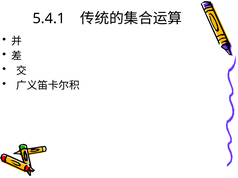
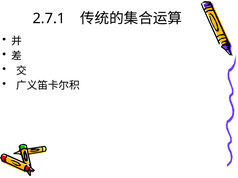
5.4.1: 5.4.1 -> 2.7.1
